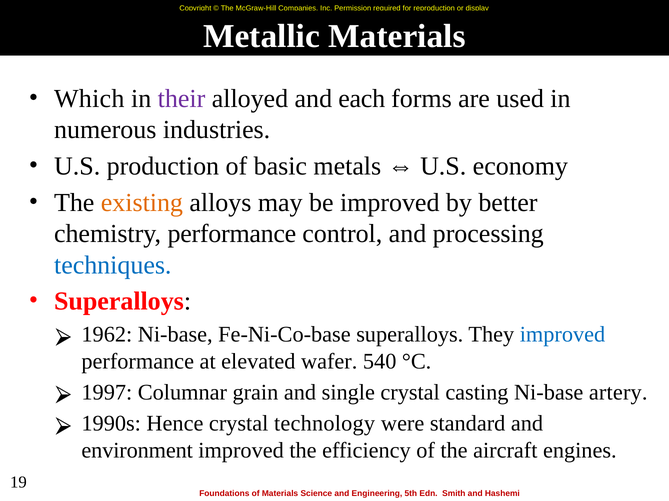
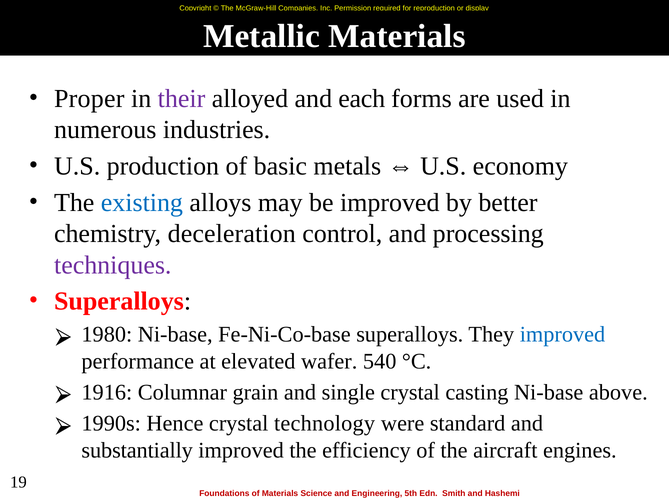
Which: Which -> Proper
existing colour: orange -> blue
chemistry performance: performance -> deceleration
techniques colour: blue -> purple
1962: 1962 -> 1980
1997: 1997 -> 1916
artery: artery -> above
environment: environment -> substantially
